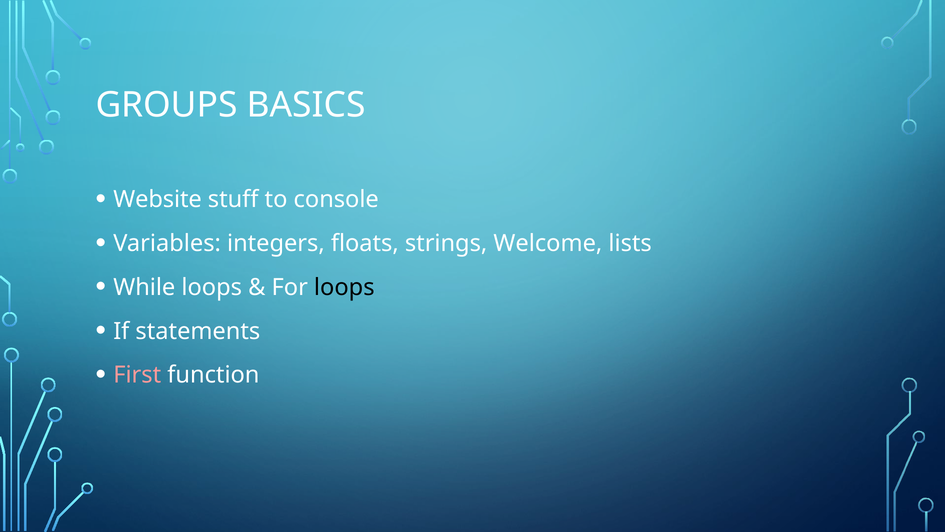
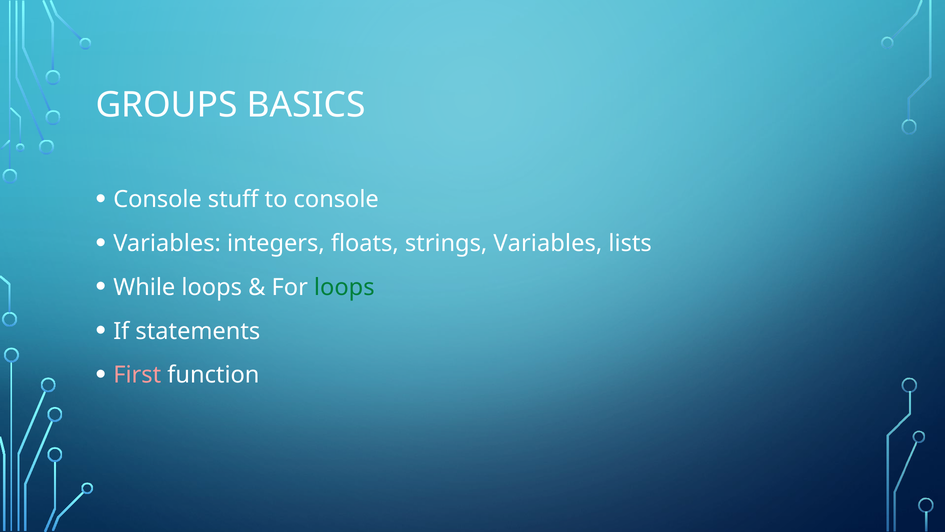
Website at (158, 199): Website -> Console
strings Welcome: Welcome -> Variables
loops at (344, 287) colour: black -> green
